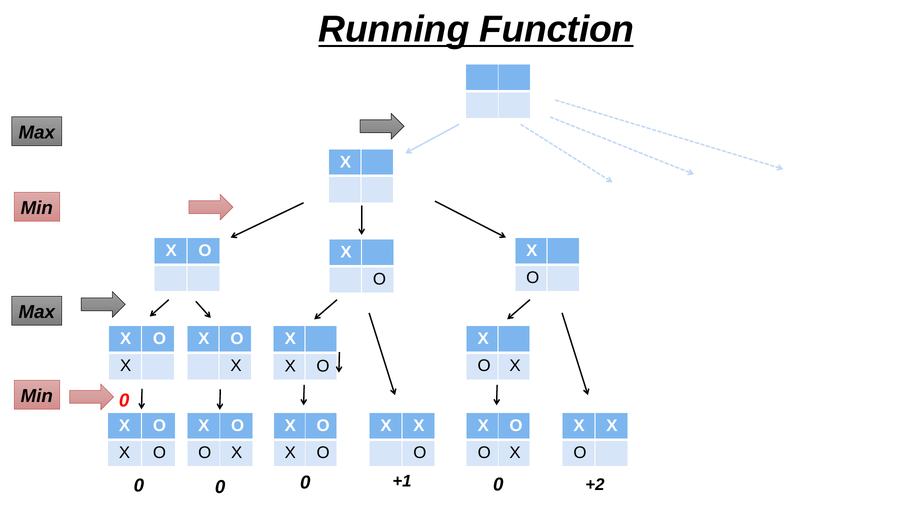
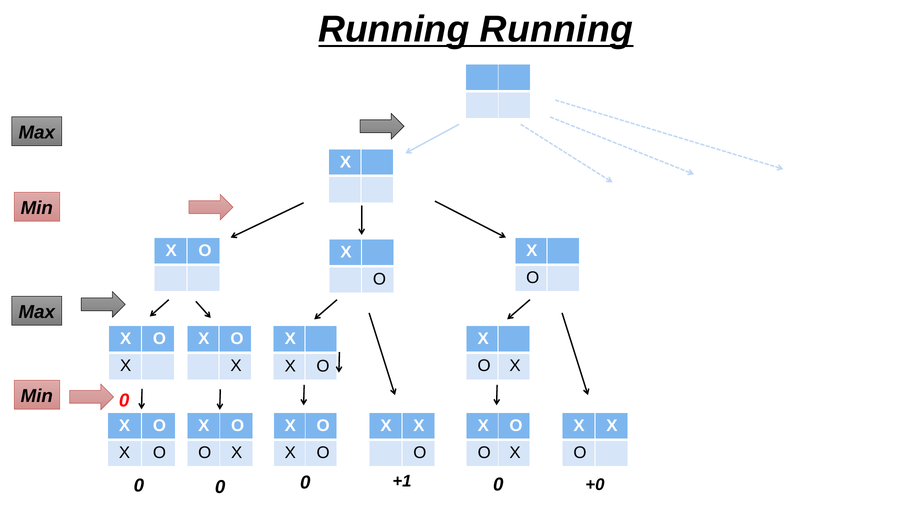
Running Function: Function -> Running
+2: +2 -> +0
